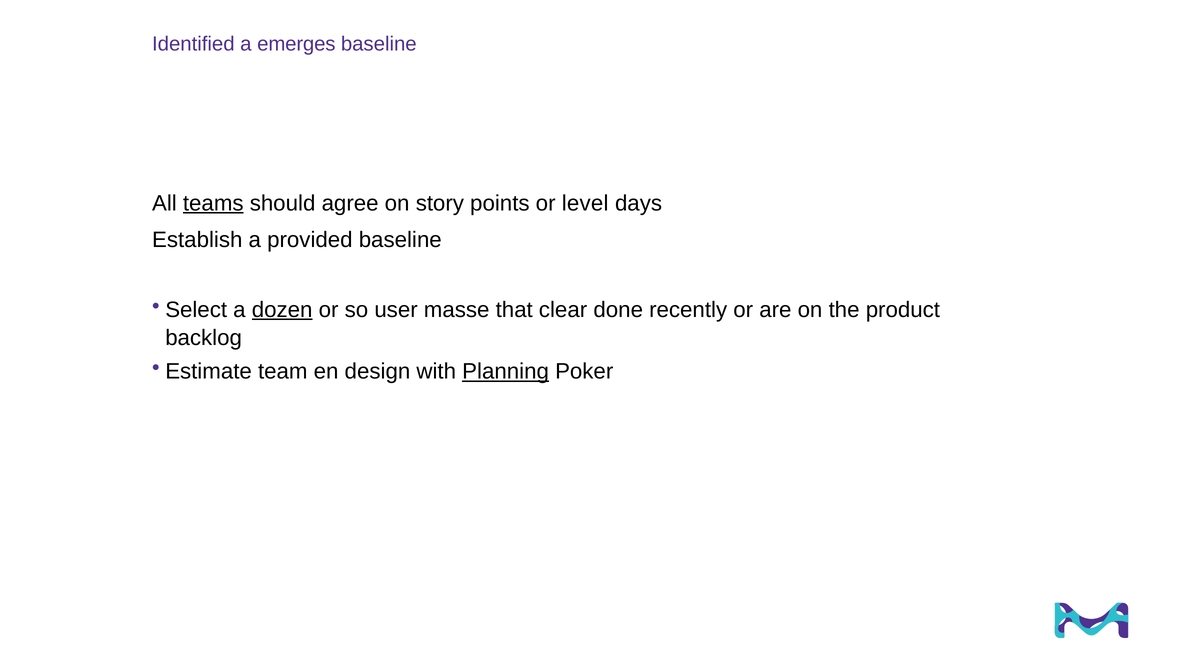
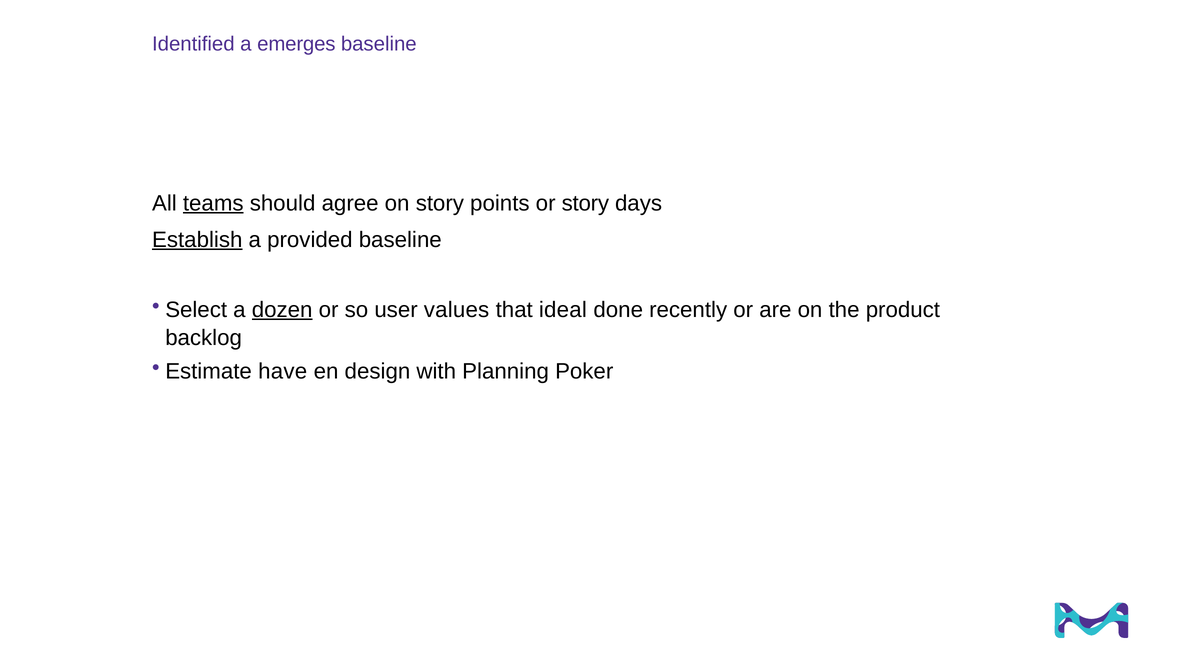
or level: level -> story
Establish underline: none -> present
masse: masse -> values
clear: clear -> ideal
team: team -> have
Planning underline: present -> none
